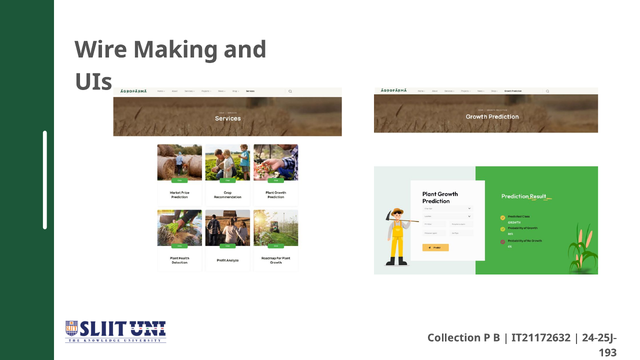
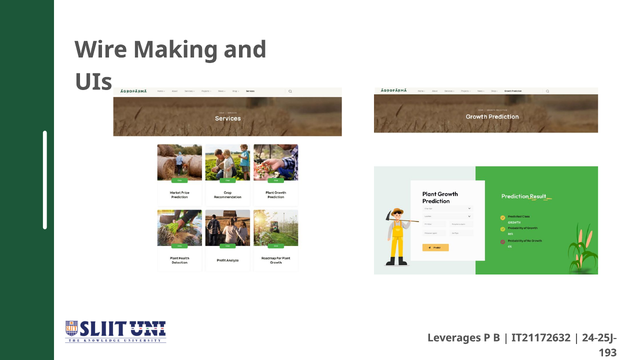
Collection: Collection -> Leverages
